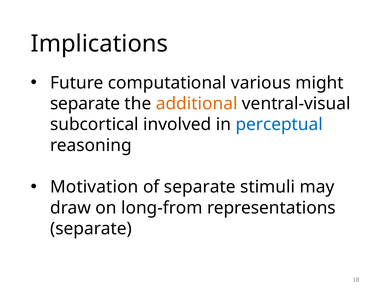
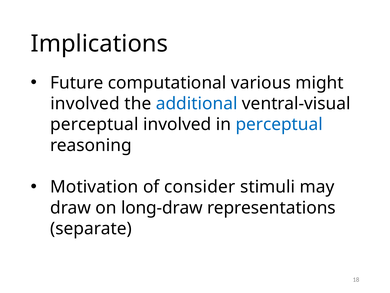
separate at (85, 103): separate -> involved
additional colour: orange -> blue
subcortical at (94, 124): subcortical -> perceptual
of separate: separate -> consider
long-from: long-from -> long-draw
